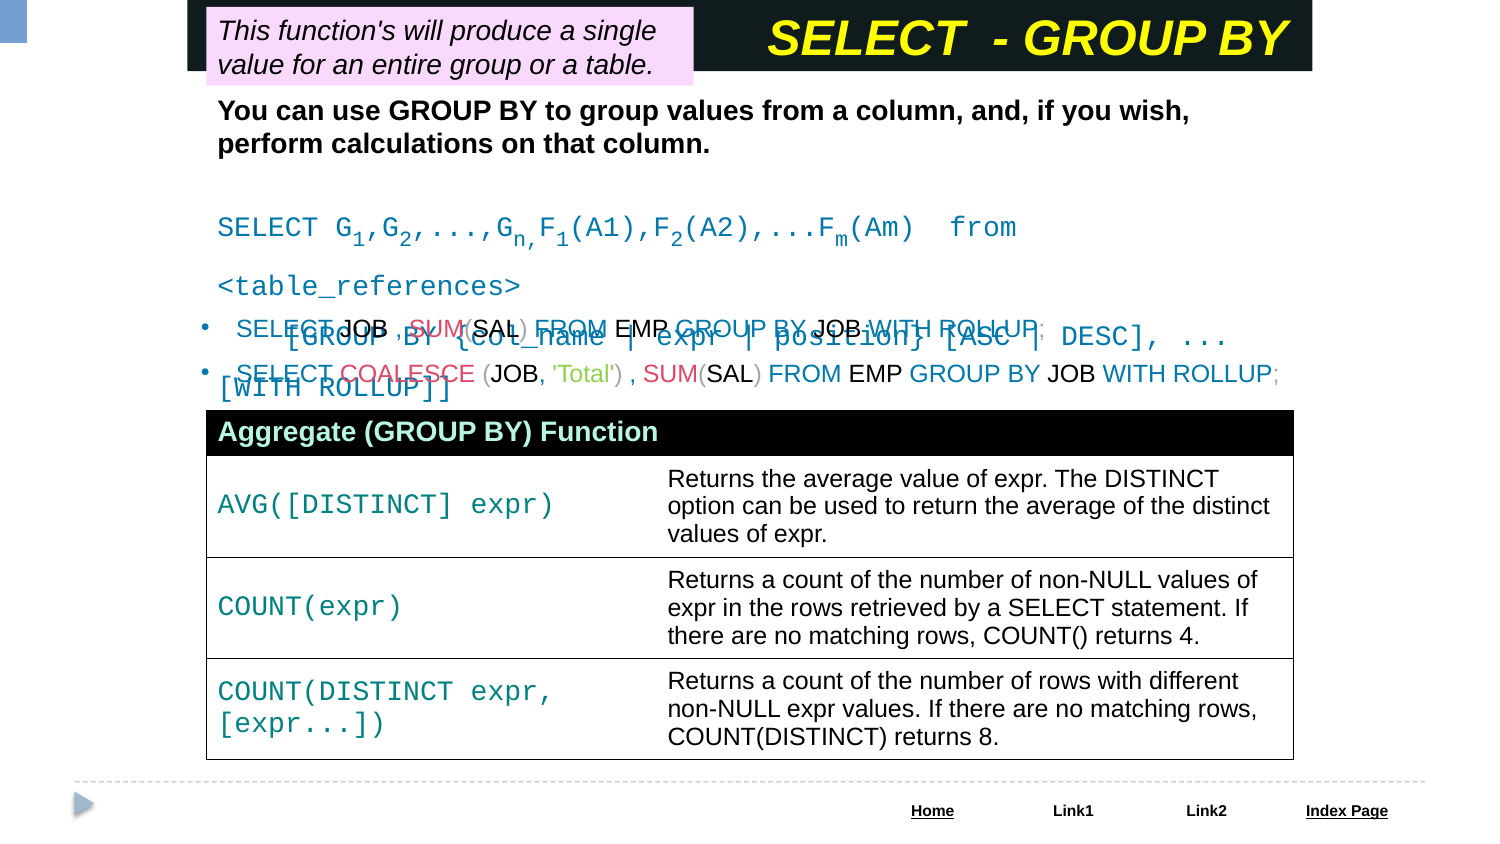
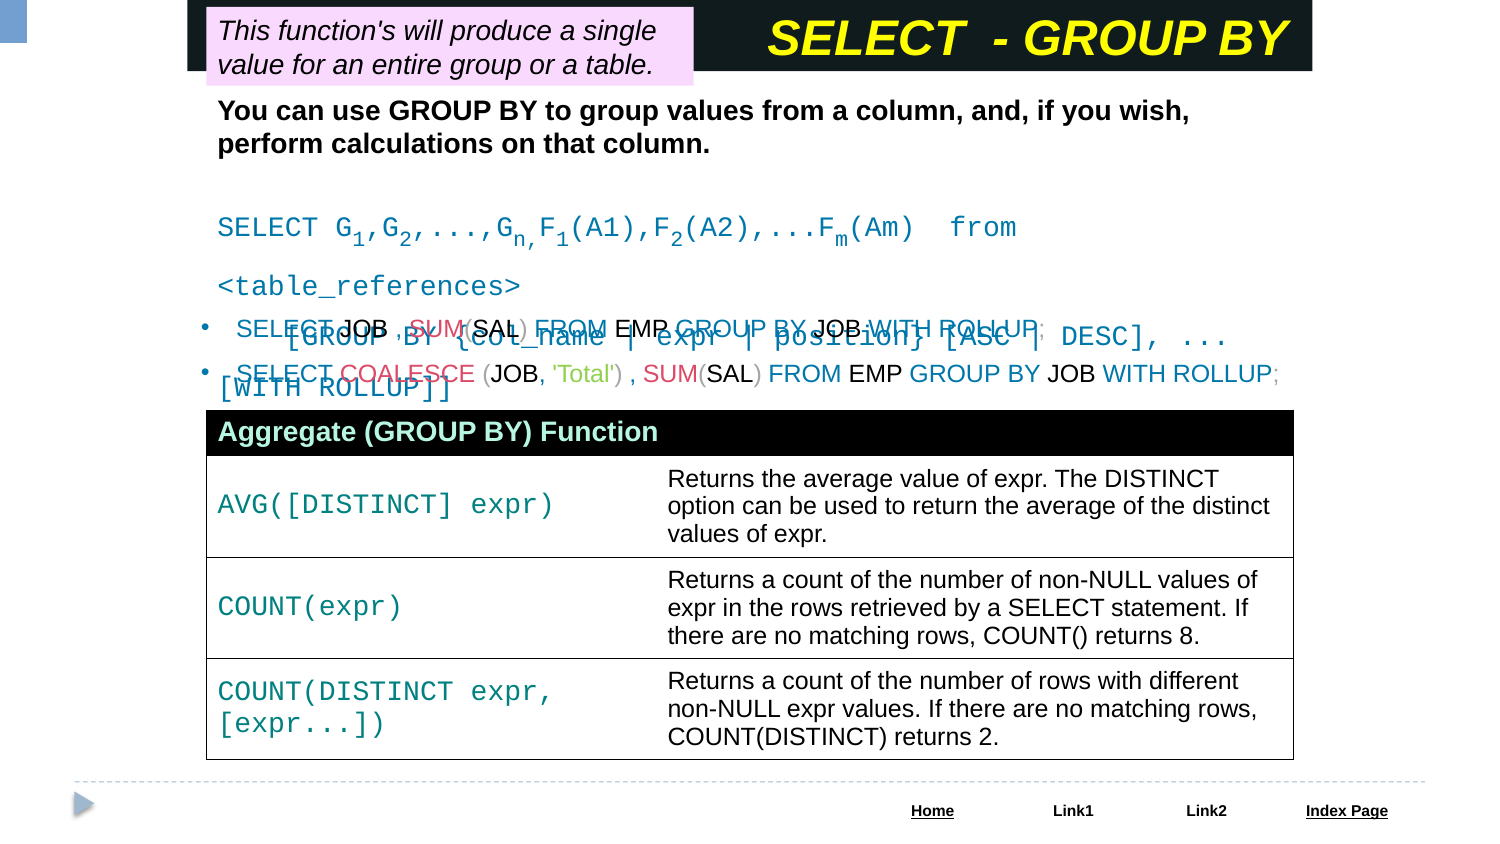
4: 4 -> 8
returns 8: 8 -> 2
